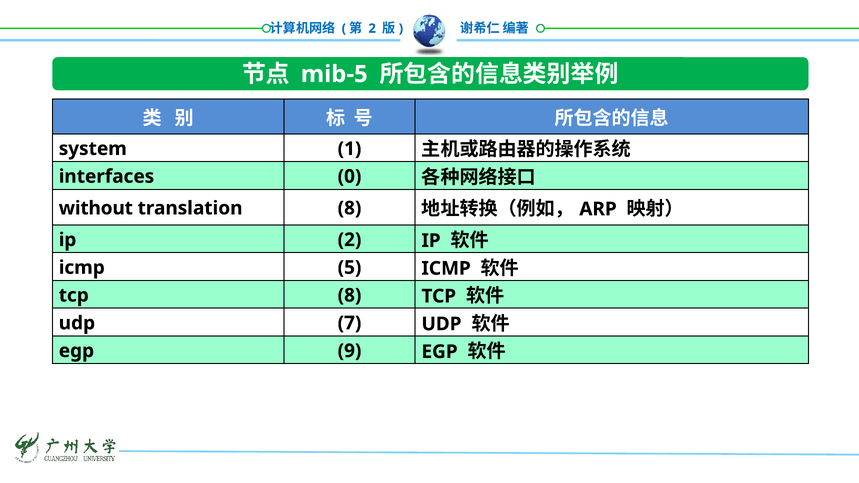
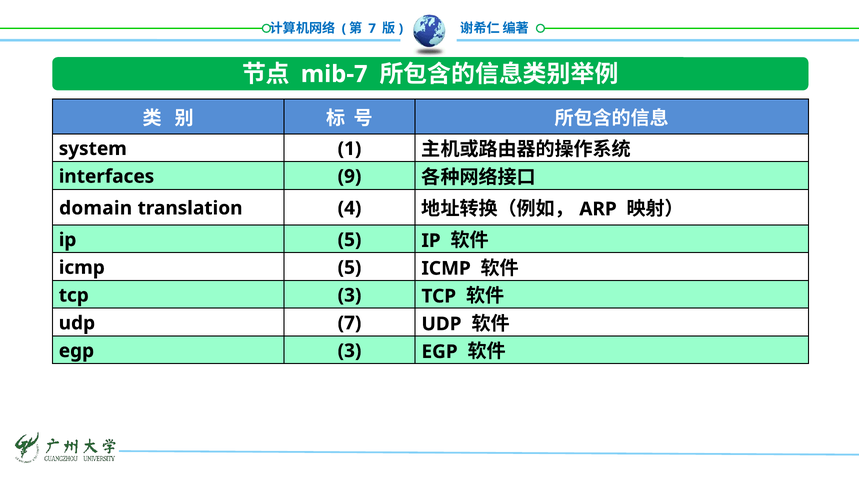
2 at (372, 28): 2 -> 7
mib-5: mib-5 -> mib-7
0: 0 -> 9
without: without -> domain
translation 8: 8 -> 4
ip 2: 2 -> 5
tcp 8: 8 -> 3
egp 9: 9 -> 3
